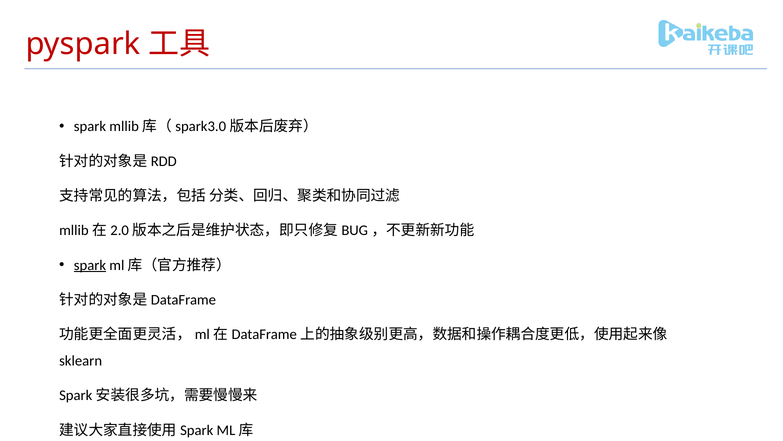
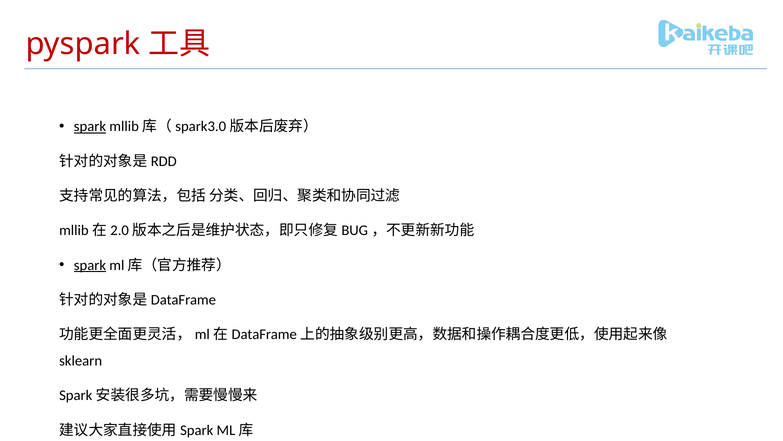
spark at (90, 126) underline: none -> present
